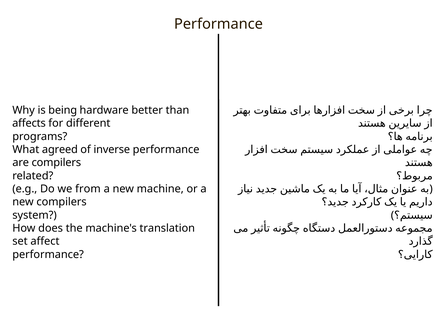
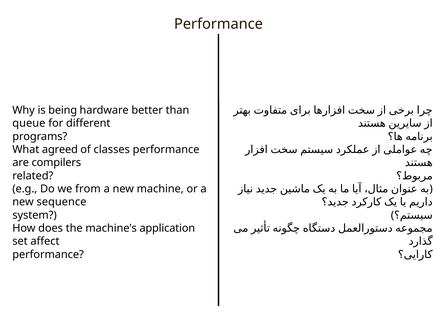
affects: affects -> queue
inverse: inverse -> classes
new compilers: compilers -> sequence
translation: translation -> application
